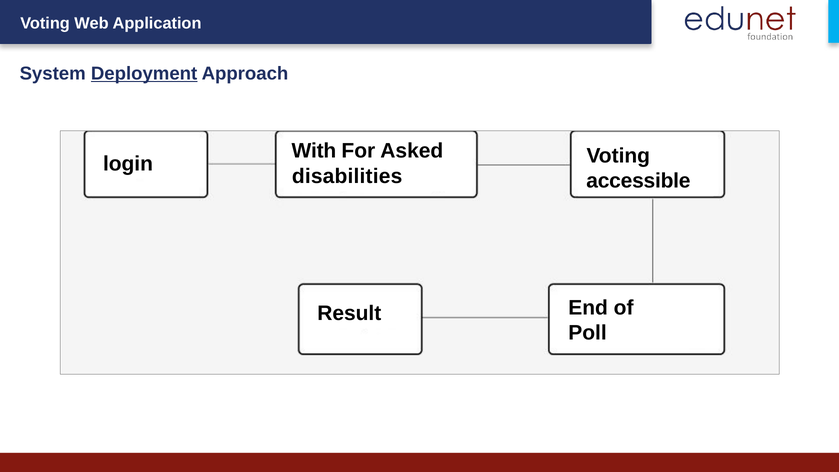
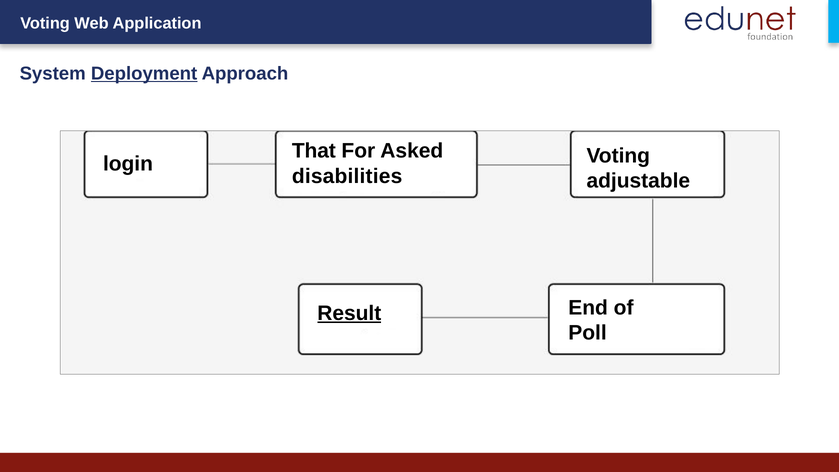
With: With -> That
accessible: accessible -> adjustable
Result underline: none -> present
